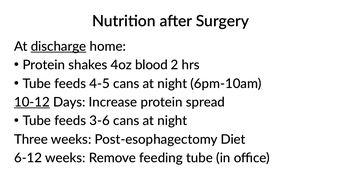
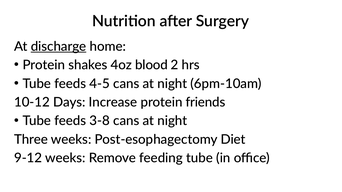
10-12 underline: present -> none
spread: spread -> friends
3-6: 3-6 -> 3-8
6-12: 6-12 -> 9-12
